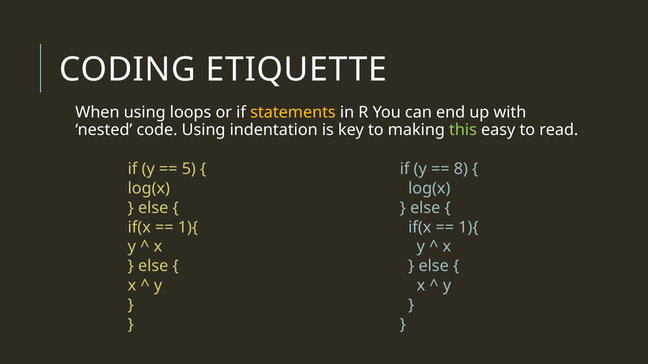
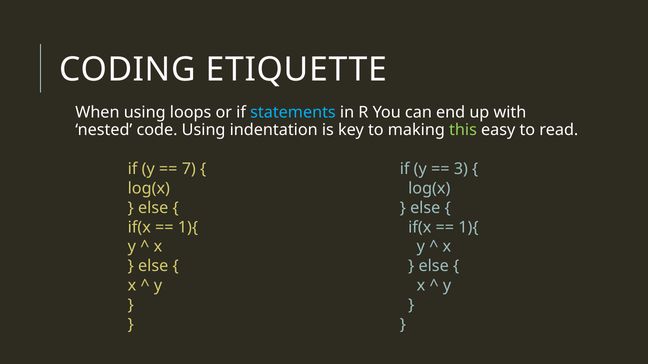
statements colour: yellow -> light blue
5: 5 -> 7
8: 8 -> 3
